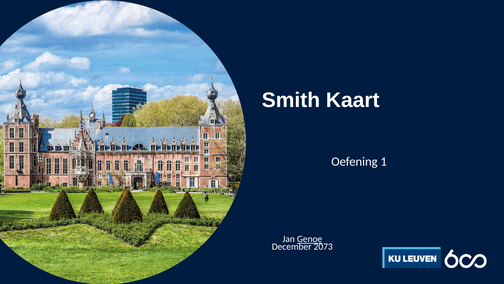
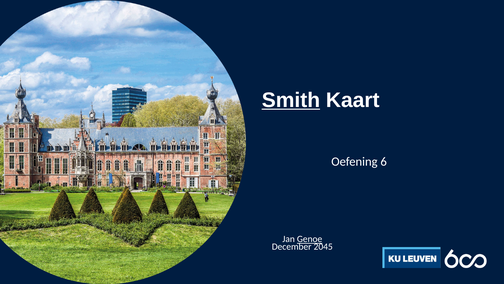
Smith underline: none -> present
1: 1 -> 6
2073: 2073 -> 2045
